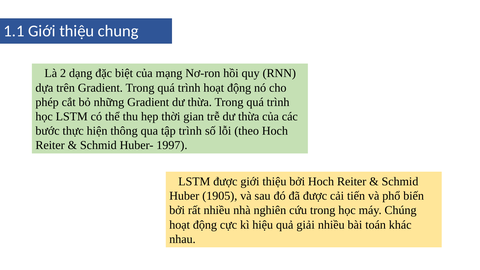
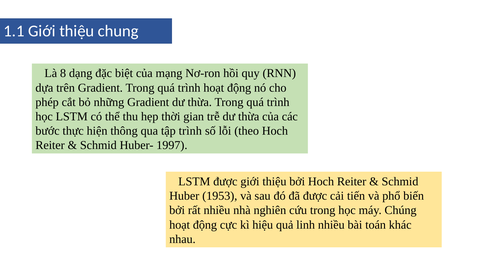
2: 2 -> 8
1905: 1905 -> 1953
giải: giải -> linh
